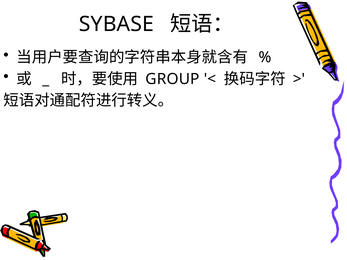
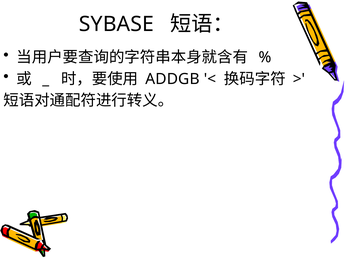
GROUP: GROUP -> ADDGB
